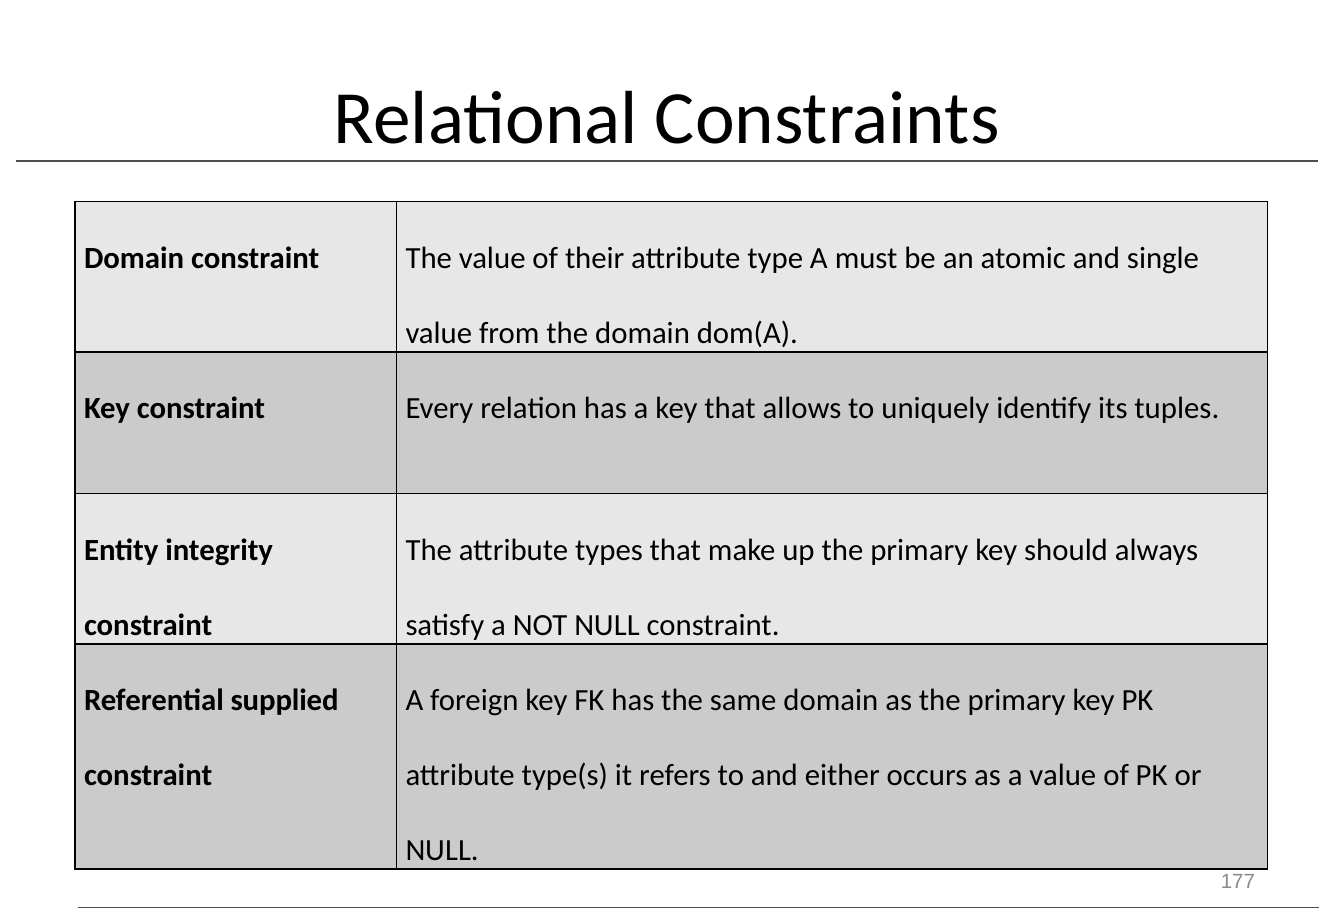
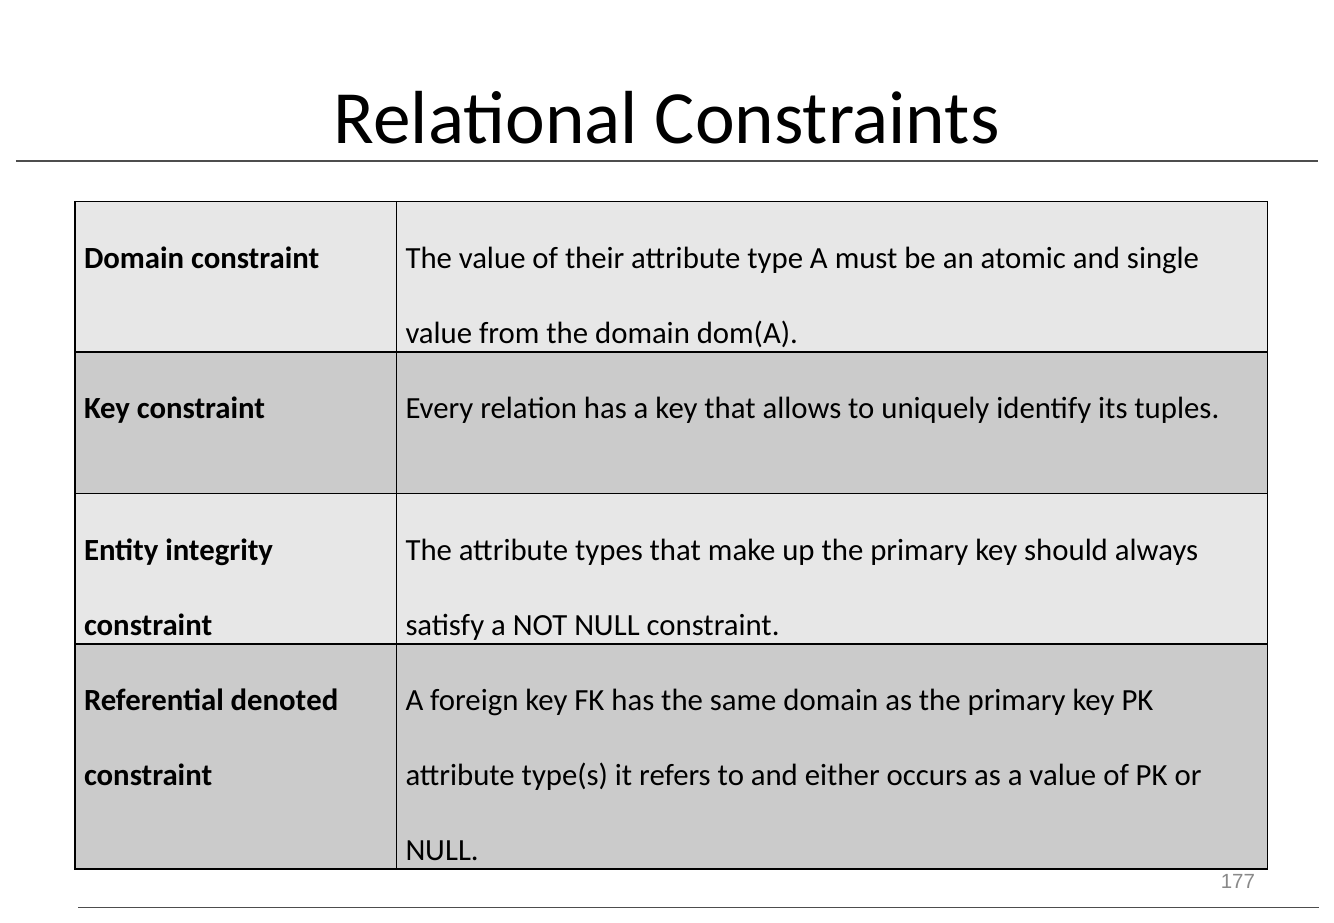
supplied: supplied -> denoted
